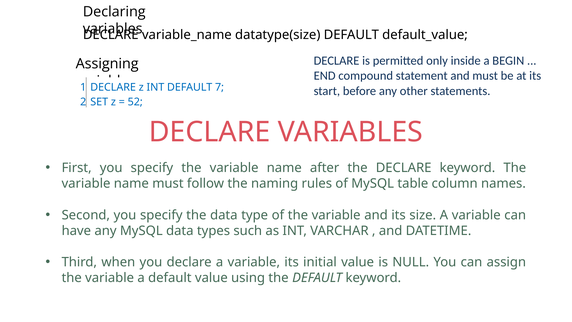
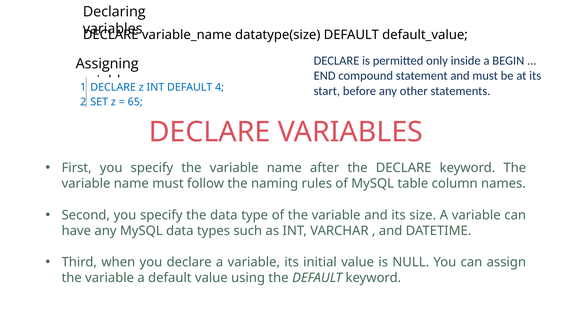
7: 7 -> 4
52: 52 -> 65
